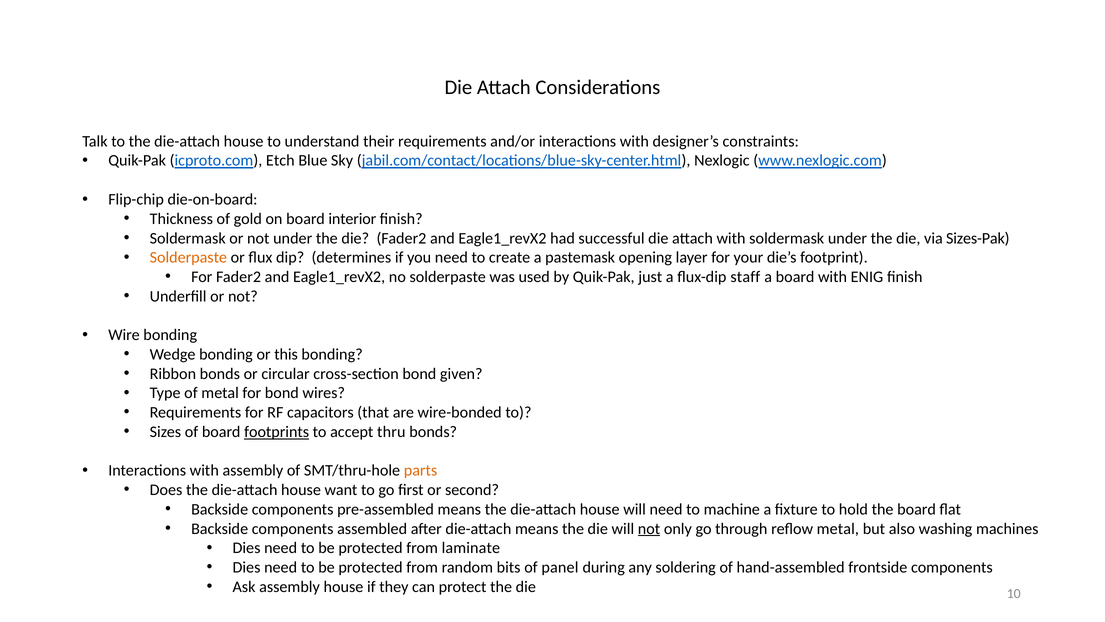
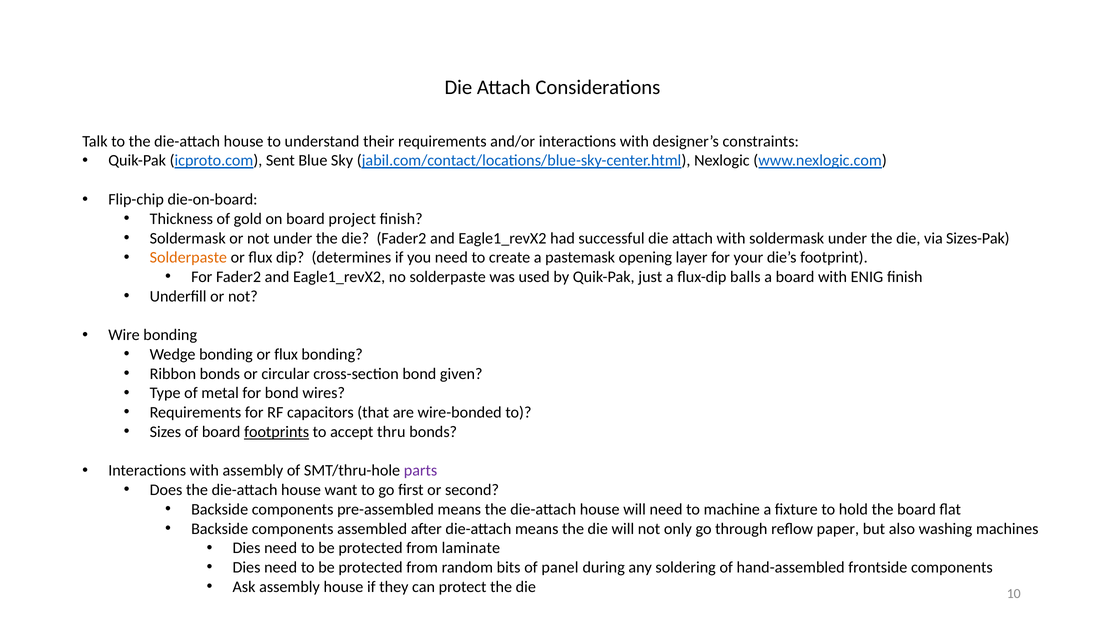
Etch: Etch -> Sent
interior: interior -> project
staff: staff -> balls
bonding or this: this -> flux
parts colour: orange -> purple
not at (649, 528) underline: present -> none
reflow metal: metal -> paper
